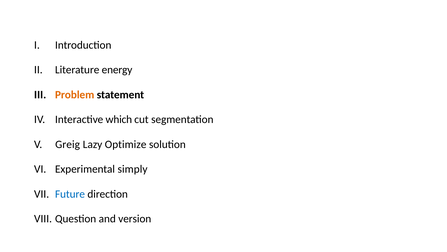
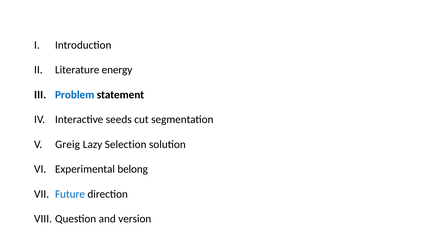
Problem colour: orange -> blue
which: which -> seeds
Optimize: Optimize -> Selection
simply: simply -> belong
